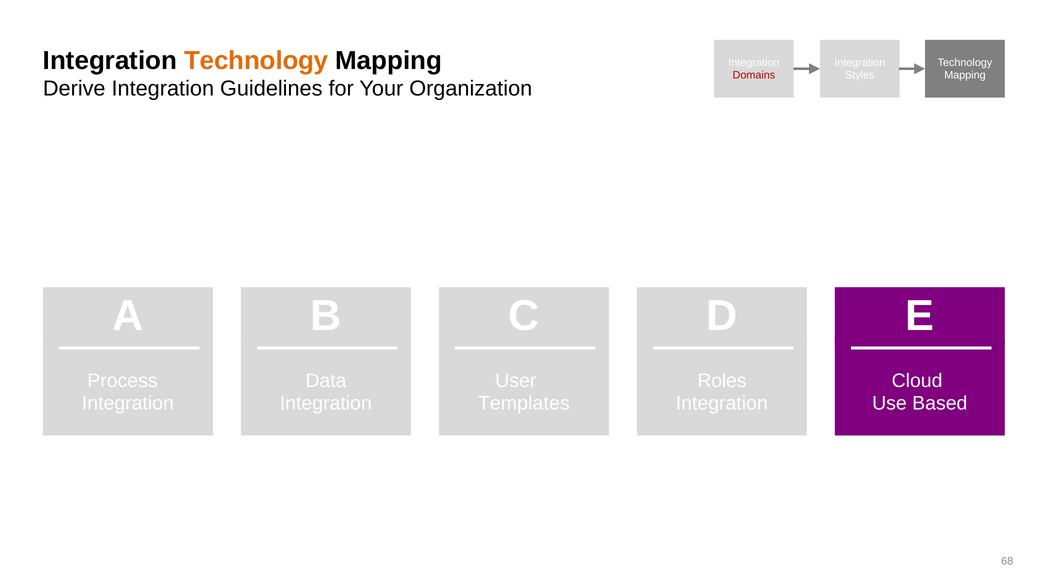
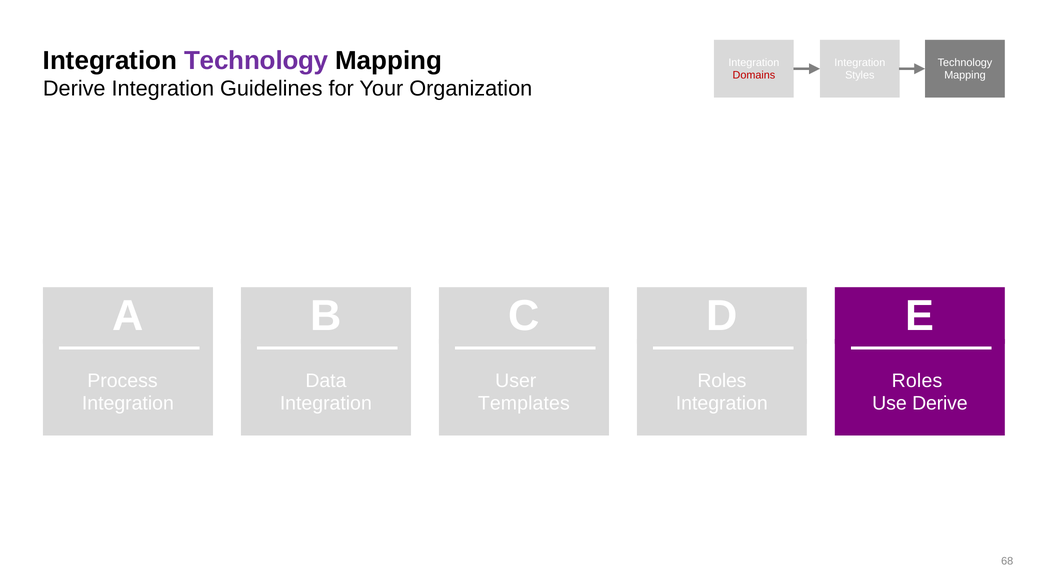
Technology at (256, 60) colour: orange -> purple
Cloud at (917, 381): Cloud -> Roles
Use Based: Based -> Derive
